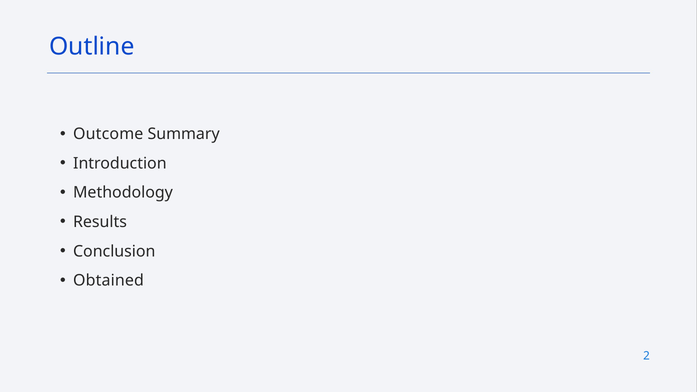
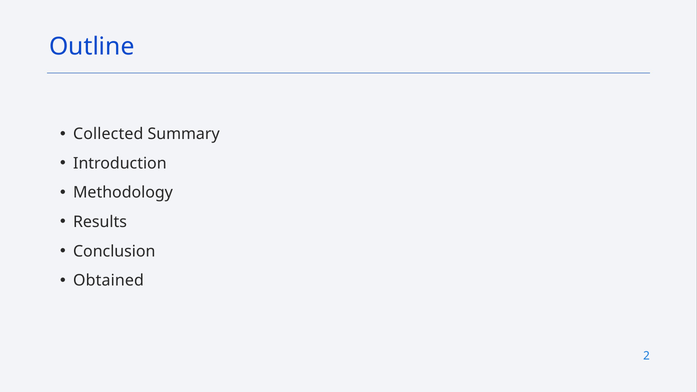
Outcome: Outcome -> Collected
